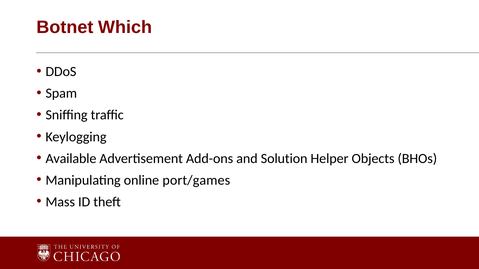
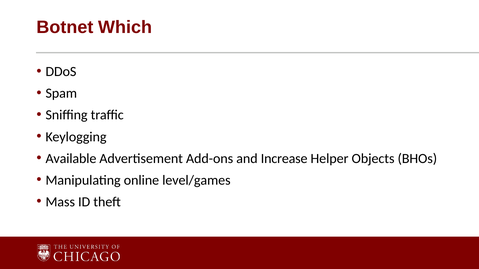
Solution: Solution -> Increase
port/games: port/games -> level/games
